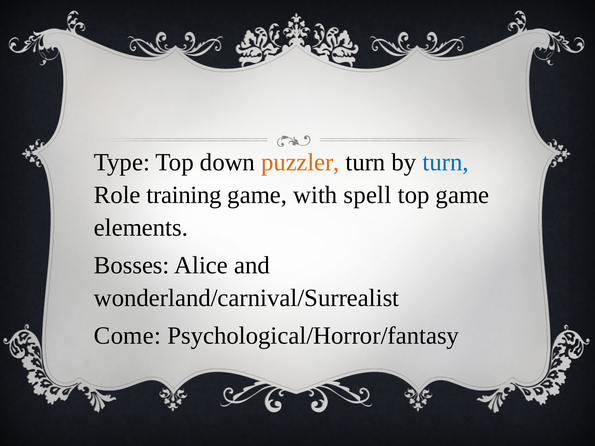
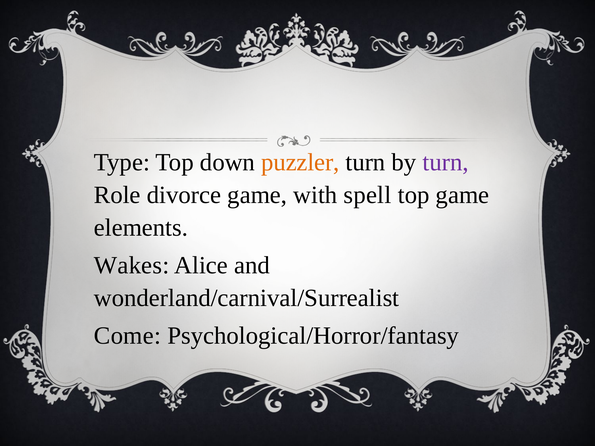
turn at (446, 162) colour: blue -> purple
training: training -> divorce
Bosses: Bosses -> Wakes
